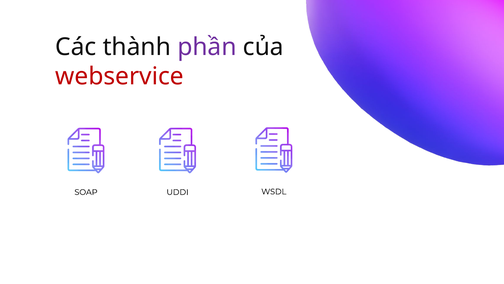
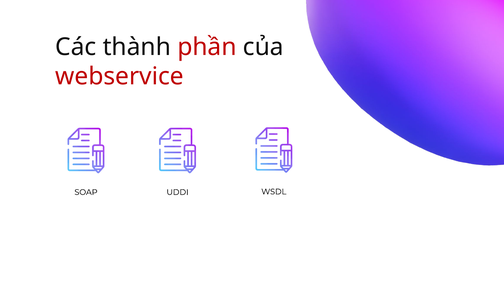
phần colour: purple -> red
